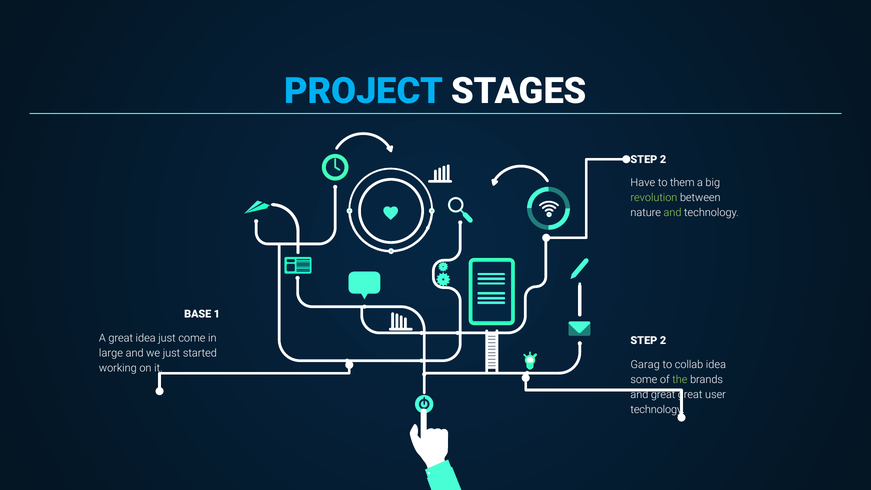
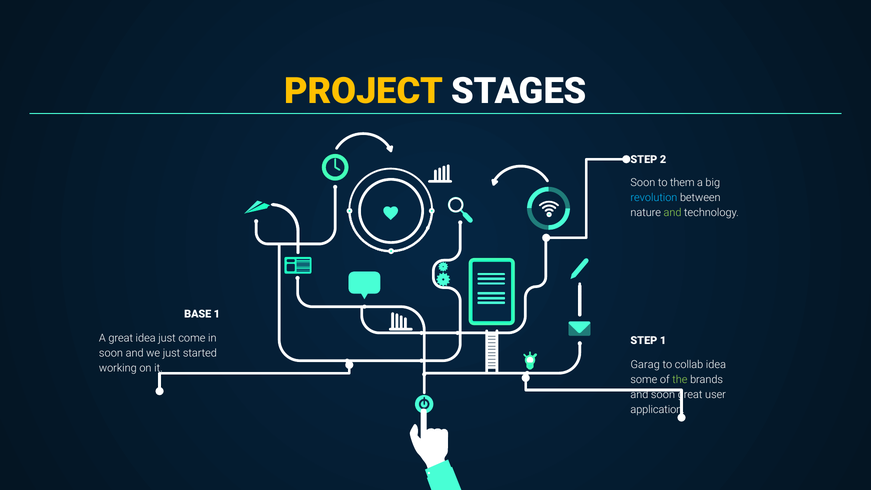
PROJECT colour: light blue -> yellow
Have at (643, 183): Have -> Soon
revolution colour: light green -> light blue
2 at (663, 341): 2 -> 1
large at (111, 353): large -> soon
and great: great -> soon
technology at (658, 410): technology -> application
